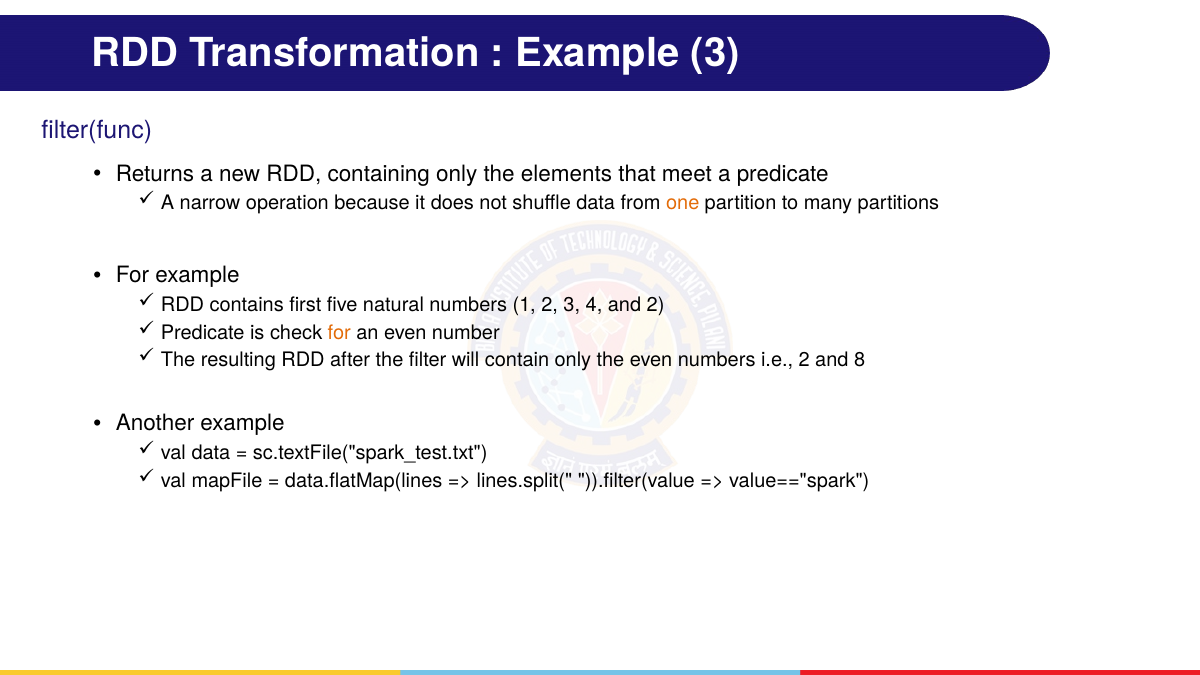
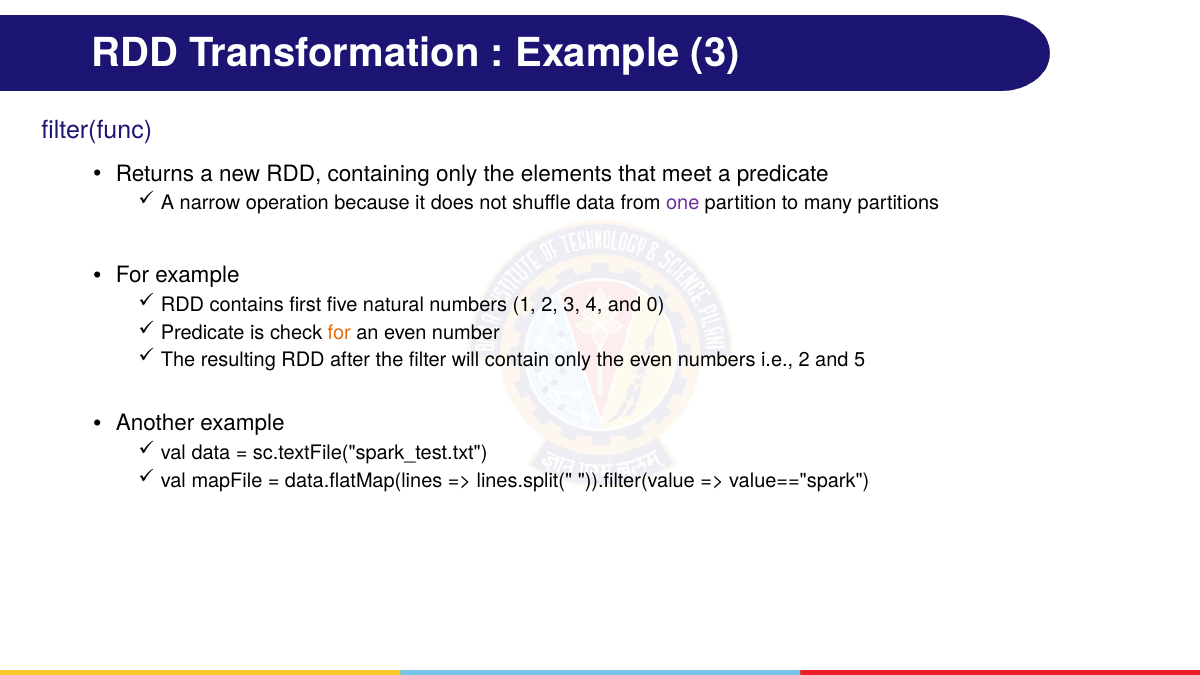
one colour: orange -> purple
and 2: 2 -> 0
8: 8 -> 5
